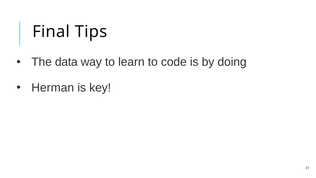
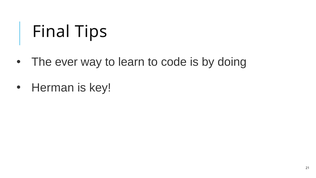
data: data -> ever
